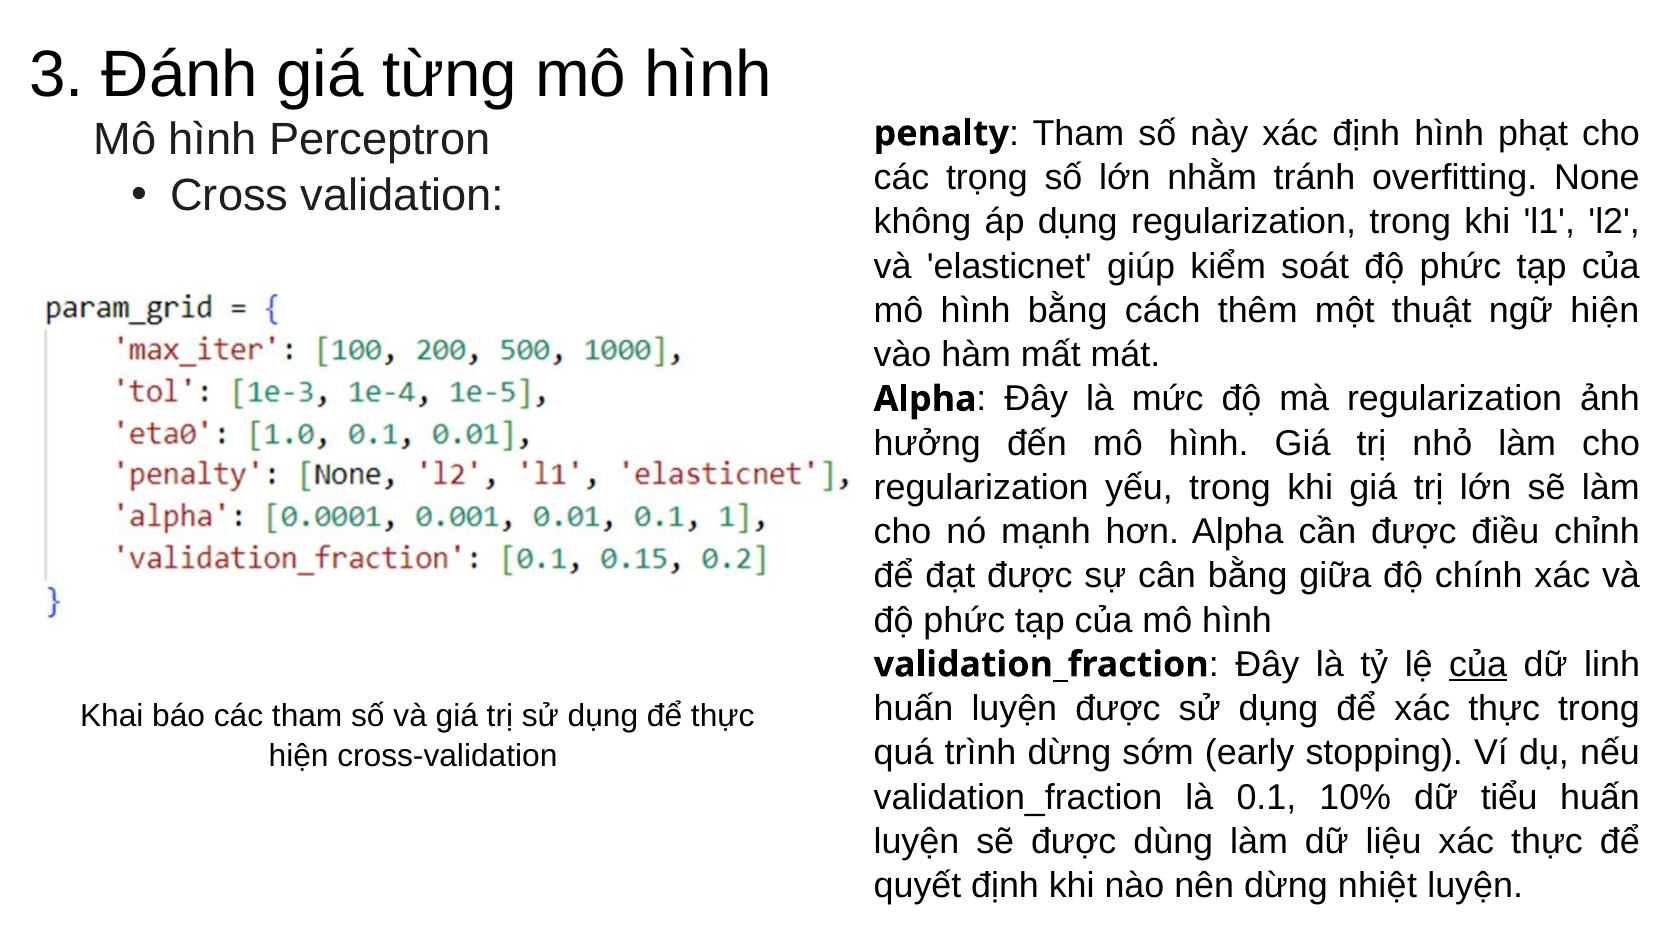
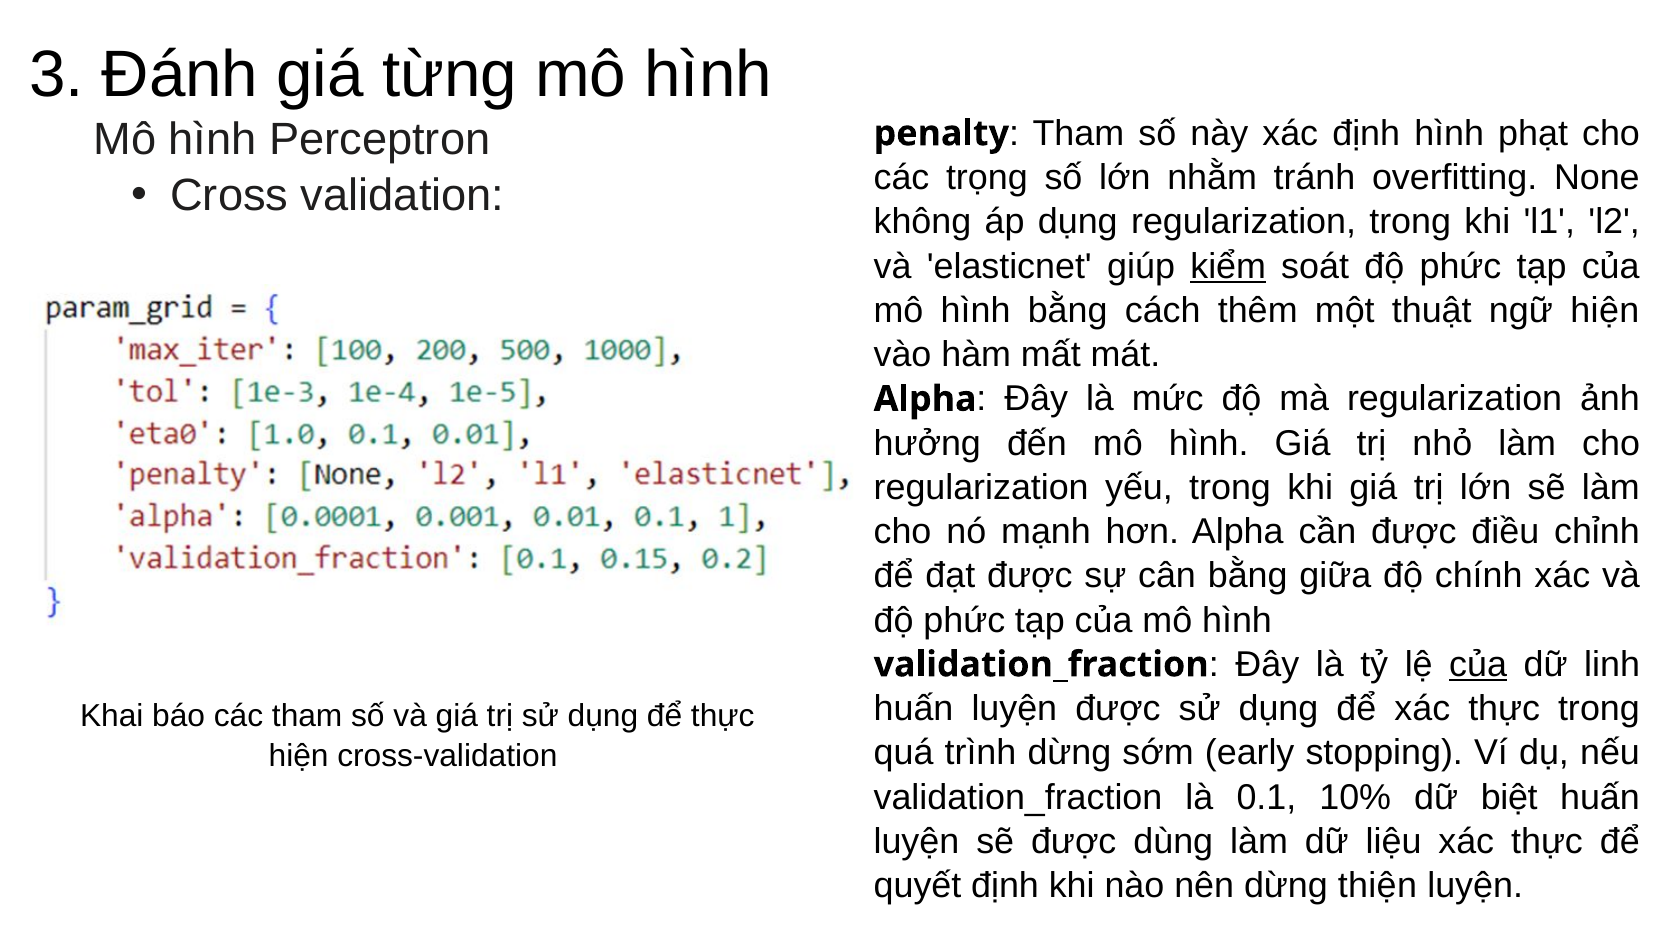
kiểm underline: none -> present
tiểu: tiểu -> biệt
nhiệt: nhiệt -> thiện
